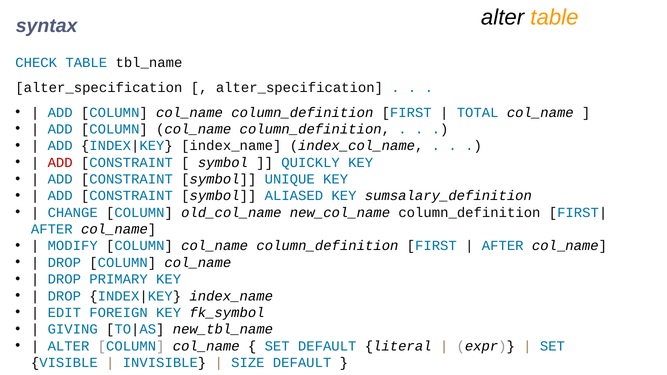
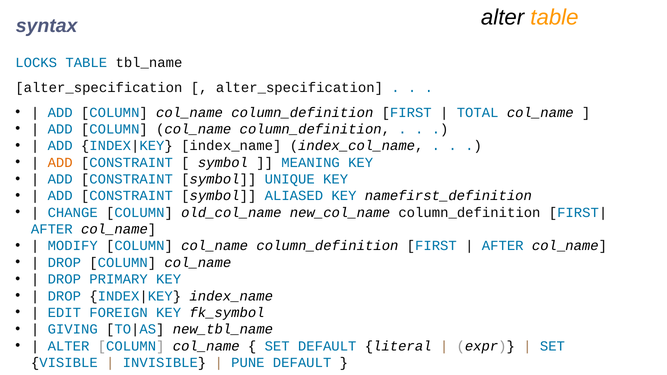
CHECK: CHECK -> LOCKS
ADD at (60, 163) colour: red -> orange
QUICKLY: QUICKLY -> MEANING
sumsalary_definition: sumsalary_definition -> namefirst_definition
SIZE: SIZE -> PUNE
